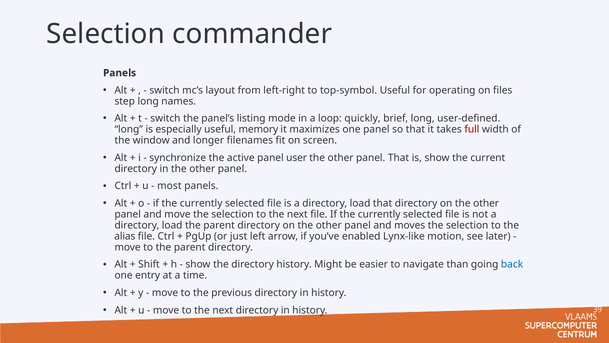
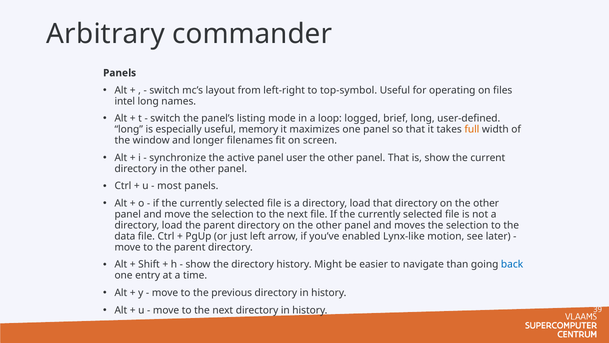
Selection at (106, 34): Selection -> Arbitrary
step: step -> intel
quickly: quickly -> logged
full colour: red -> orange
alias: alias -> data
